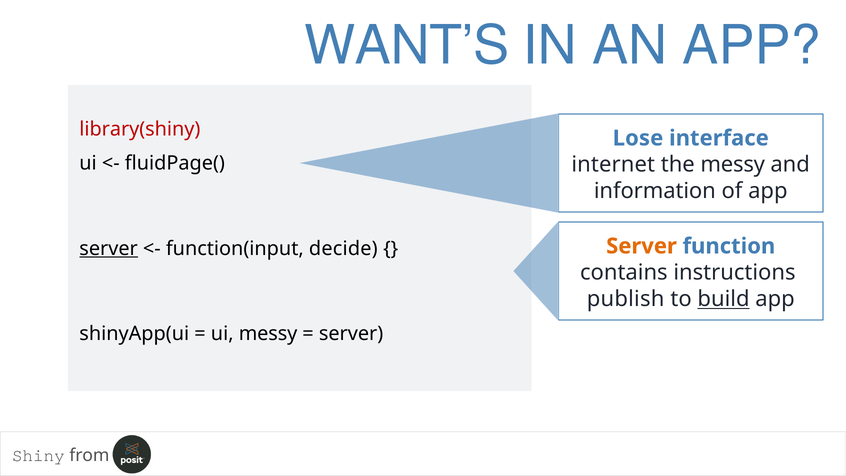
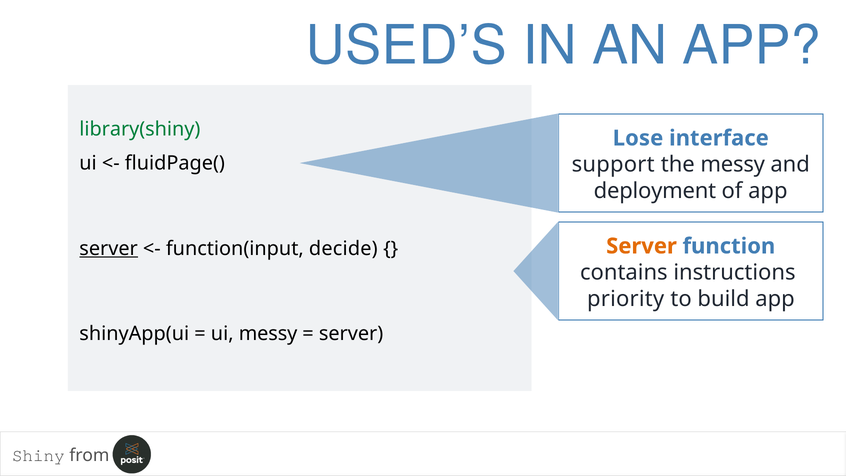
WANT’S: WANT’S -> USED’S
library(shiny colour: red -> green
internet: internet -> support
information: information -> deployment
publish: publish -> priority
build underline: present -> none
